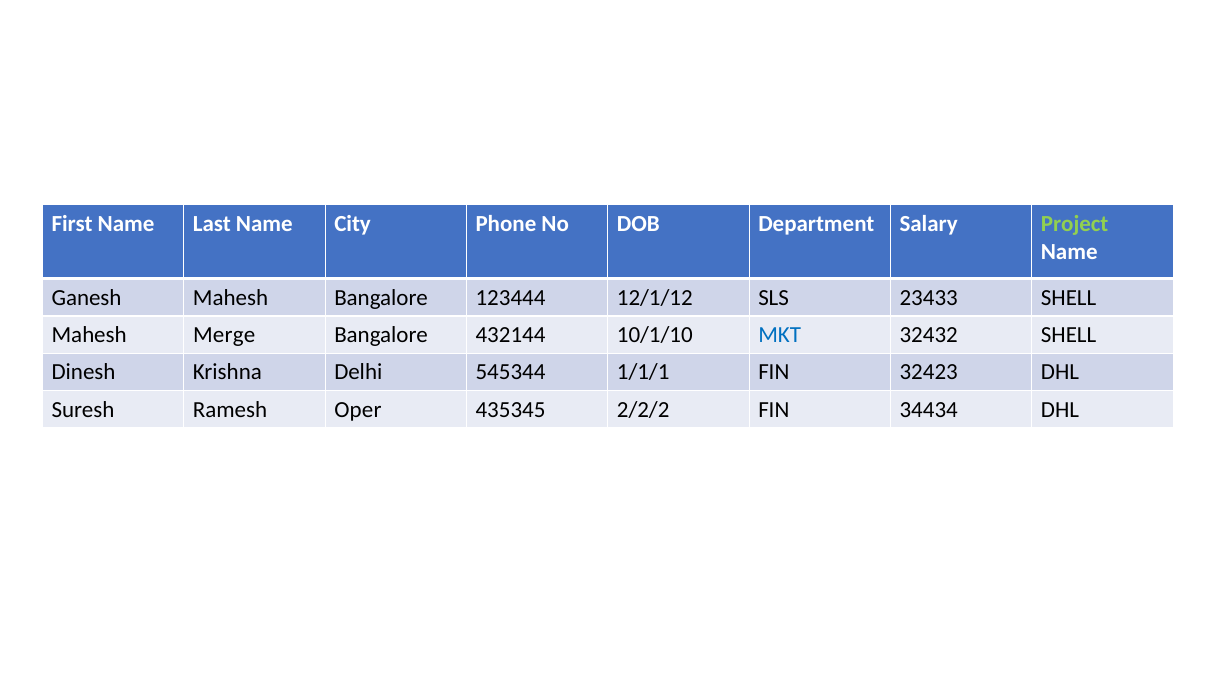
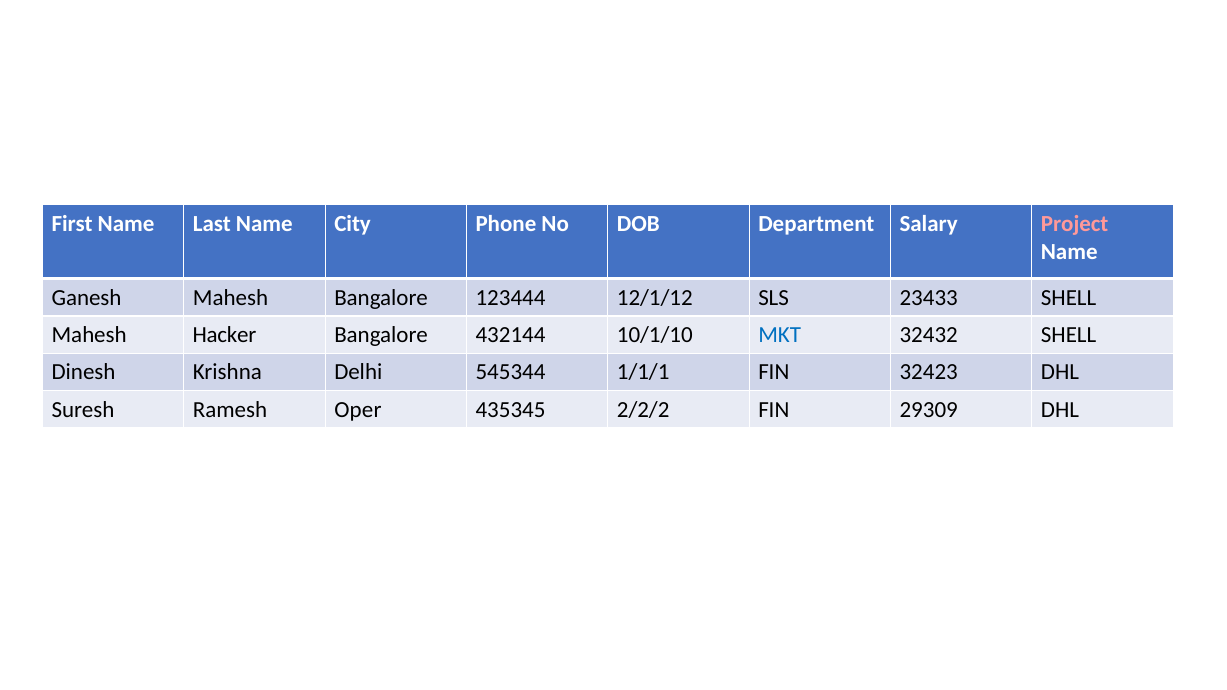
Project colour: light green -> pink
Merge: Merge -> Hacker
34434: 34434 -> 29309
